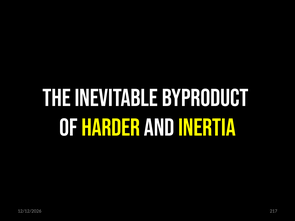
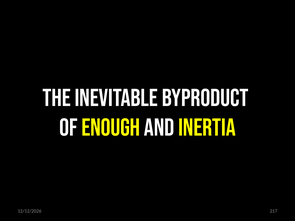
HARDER: HARDER -> ENOUGH
